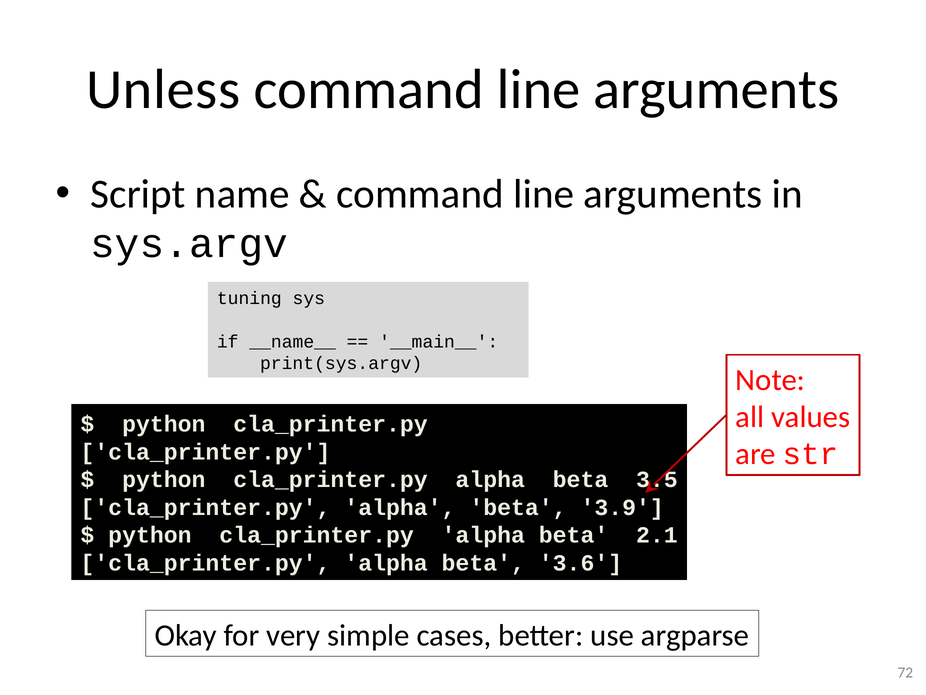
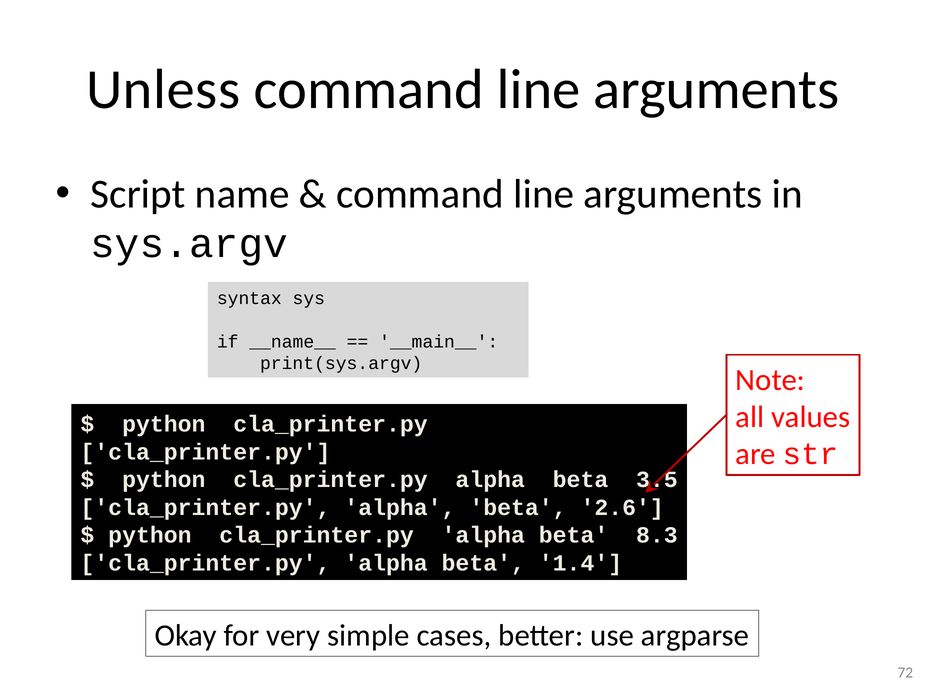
tuning: tuning -> syntax
3.9: 3.9 -> 2.6
2.1: 2.1 -> 8.3
3.6: 3.6 -> 1.4
